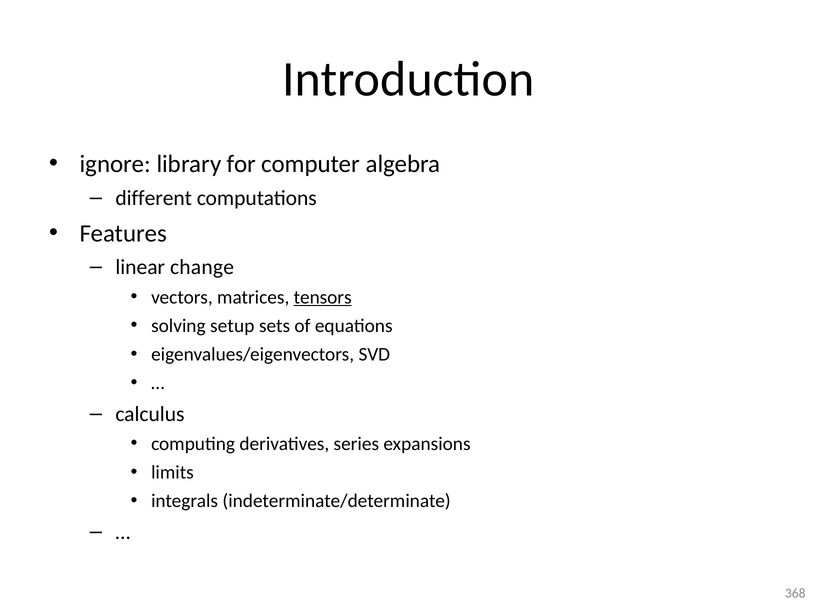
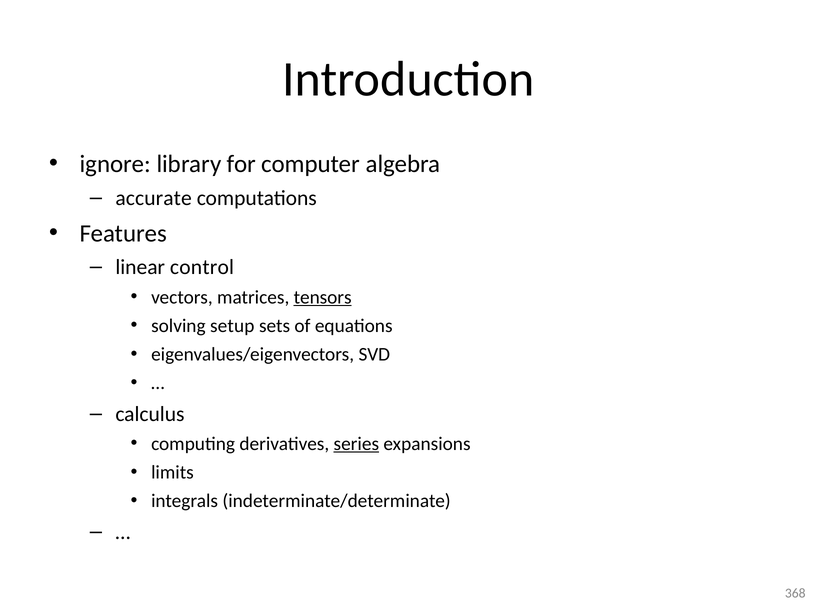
different: different -> accurate
change: change -> control
series underline: none -> present
